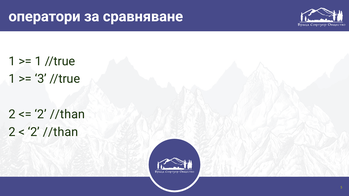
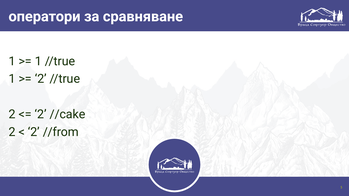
3 at (41, 79): 3 -> 2
//than at (67, 115): //than -> //cake
//than at (61, 132): //than -> //from
